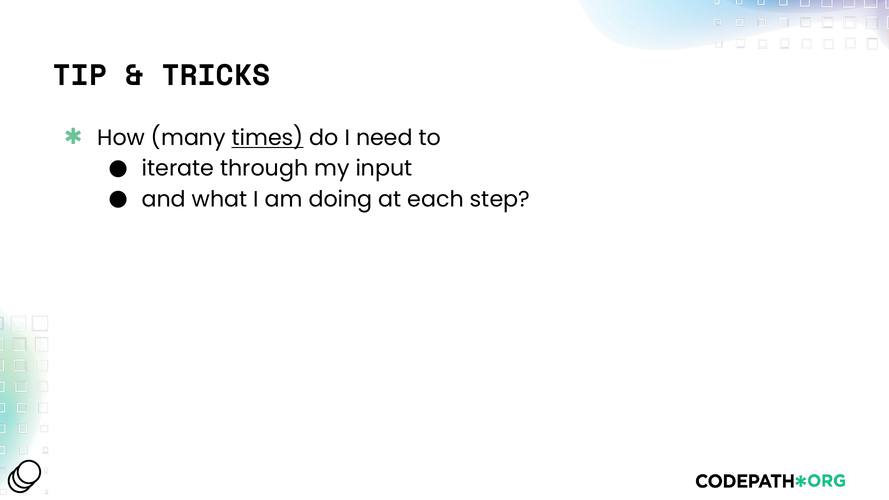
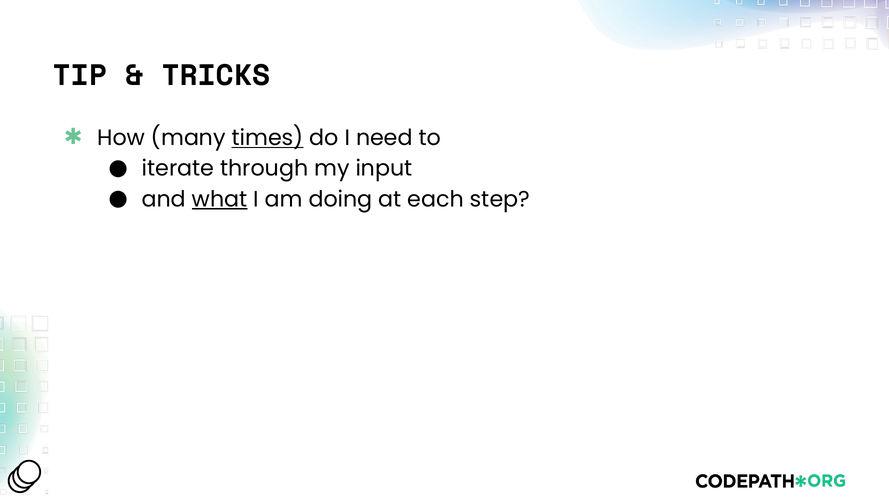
what underline: none -> present
